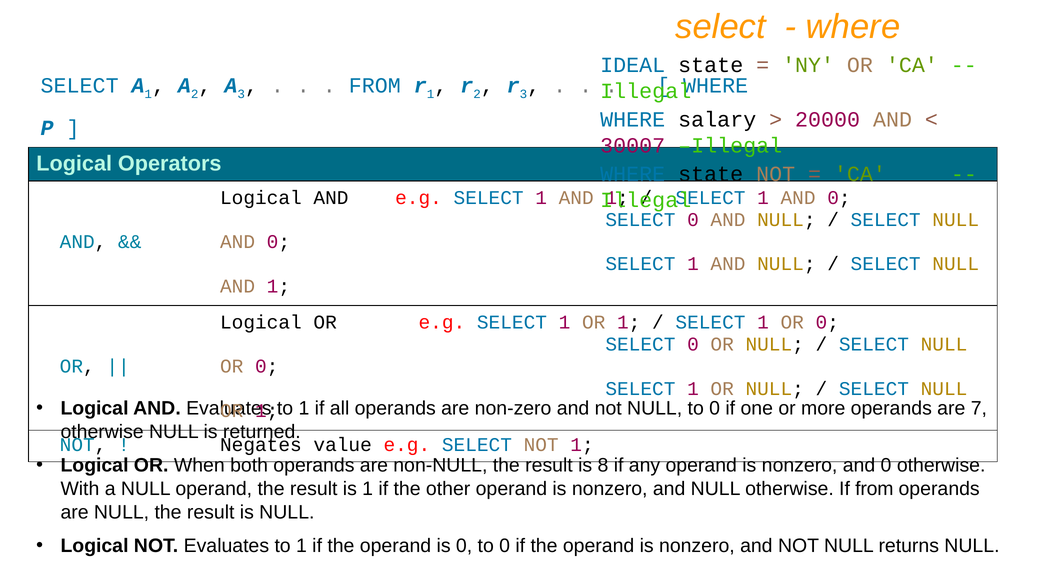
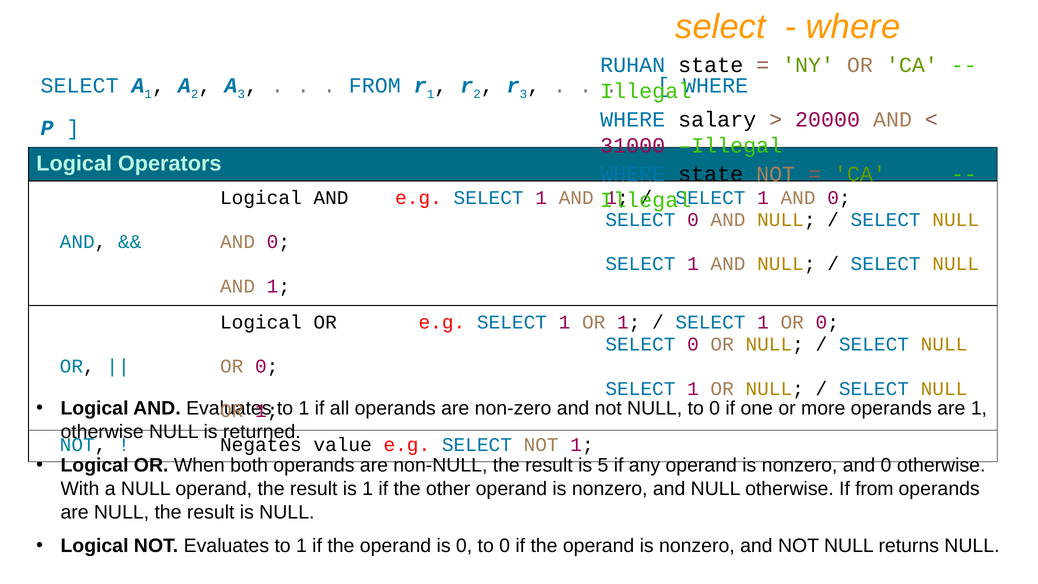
IDEAL: IDEAL -> RUHAN
30007: 30007 -> 31000
are 7: 7 -> 1
8: 8 -> 5
